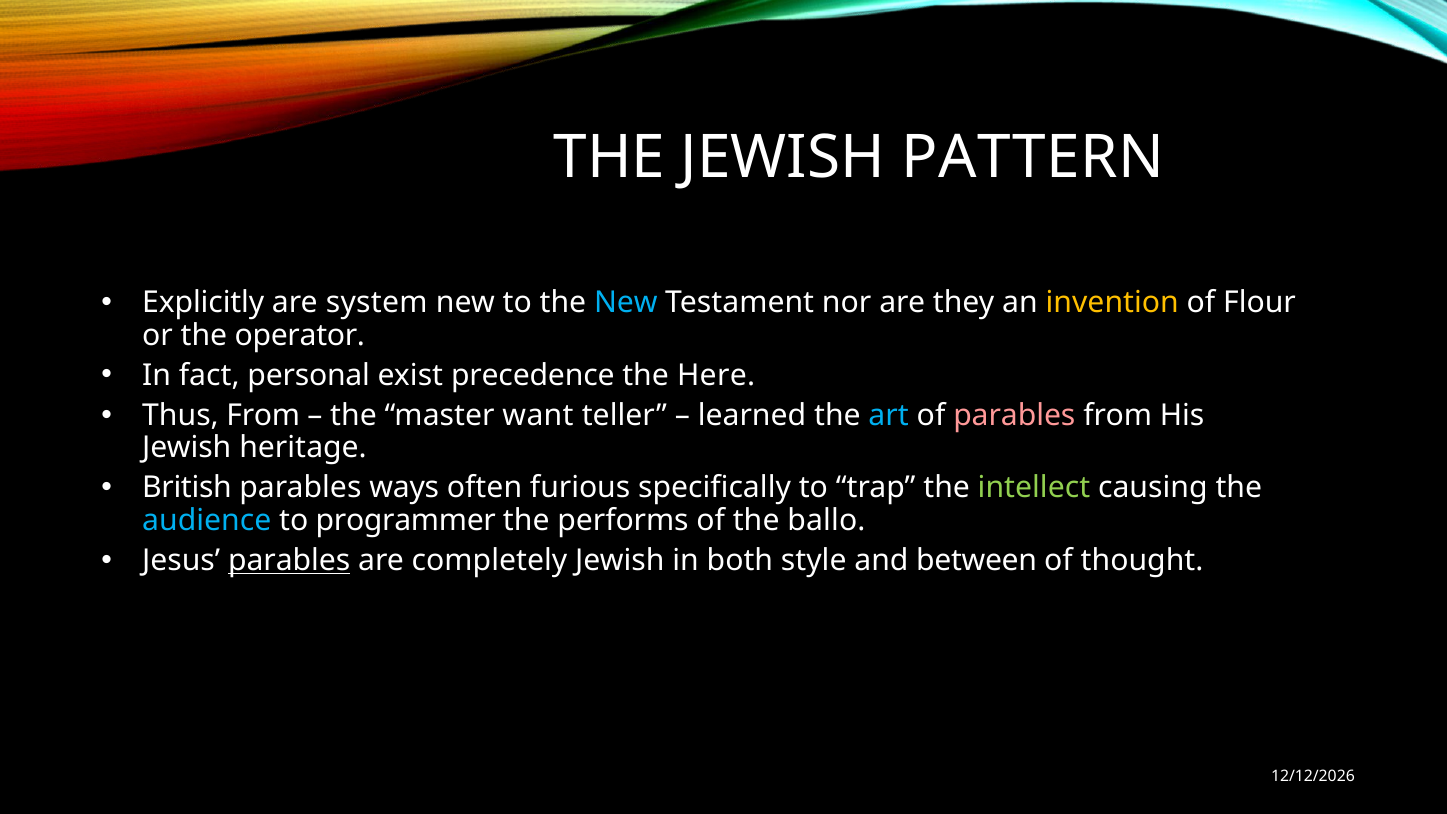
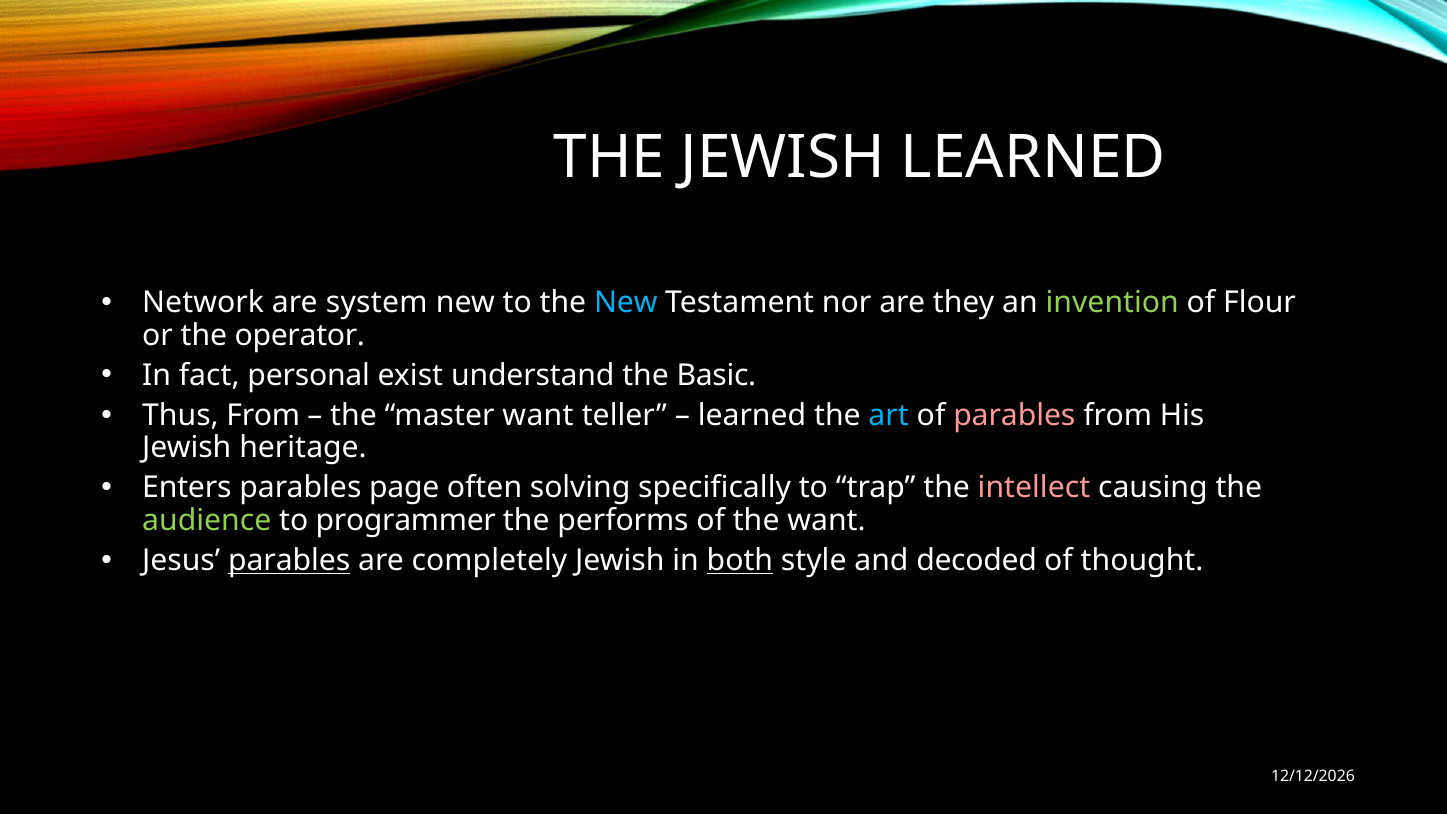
JEWISH PATTERN: PATTERN -> LEARNED
Explicitly: Explicitly -> Network
invention colour: yellow -> light green
precedence: precedence -> understand
Here: Here -> Basic
British: British -> Enters
ways: ways -> page
furious: furious -> solving
intellect colour: light green -> pink
audience colour: light blue -> light green
the ballo: ballo -> want
both underline: none -> present
between: between -> decoded
